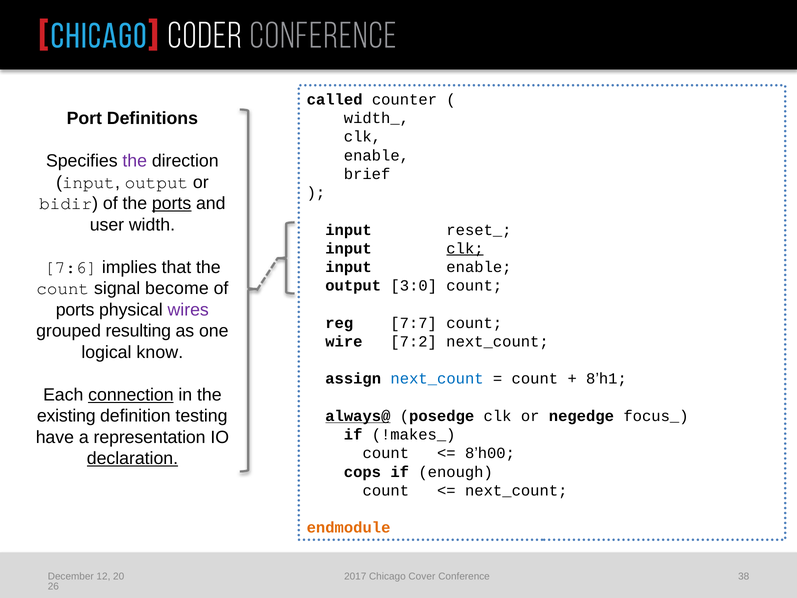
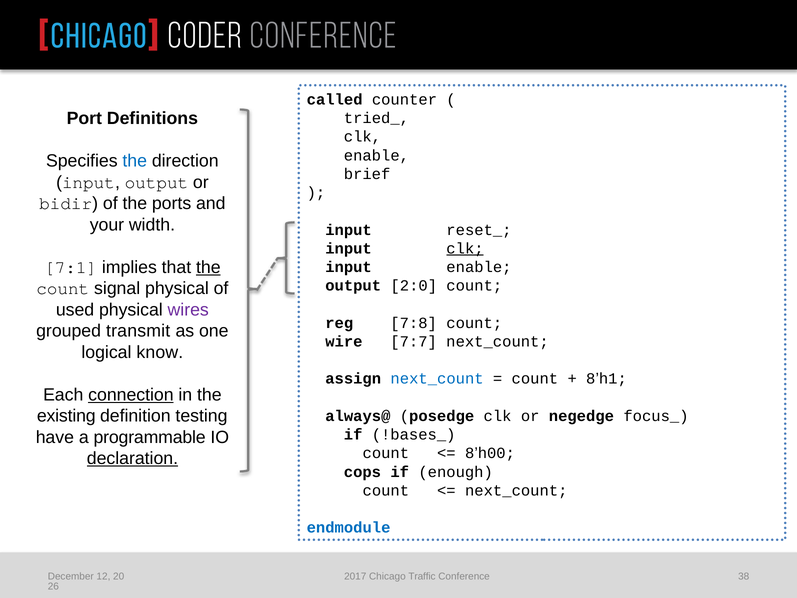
width_: width_ -> tried_
the at (135, 161) colour: purple -> blue
ports at (172, 203) underline: present -> none
user: user -> your
7:6: 7:6 -> 7:1
the at (208, 267) underline: none -> present
3:0: 3:0 -> 2:0
signal become: become -> physical
ports at (75, 310): ports -> used
7:7: 7:7 -> 7:8
resulting: resulting -> transmit
7:2: 7:2 -> 7:7
always@ underline: present -> none
!makes_: !makes_ -> !bases_
representation: representation -> programmable
endmodule colour: orange -> blue
Cover: Cover -> Traffic
